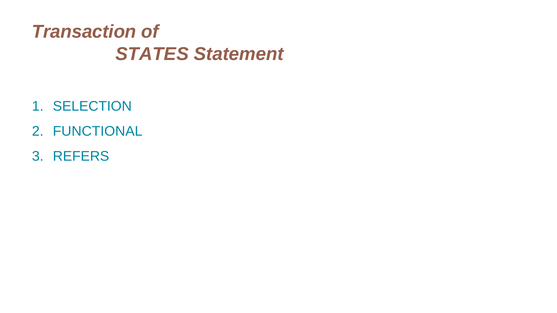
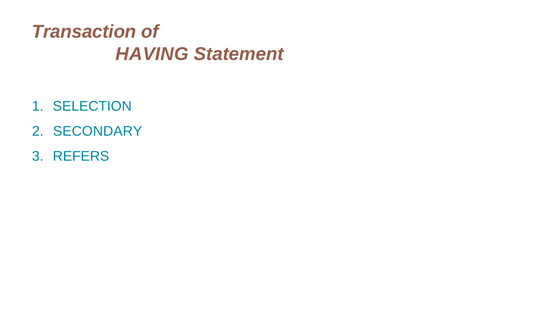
STATES: STATES -> HAVING
FUNCTIONAL: FUNCTIONAL -> SECONDARY
